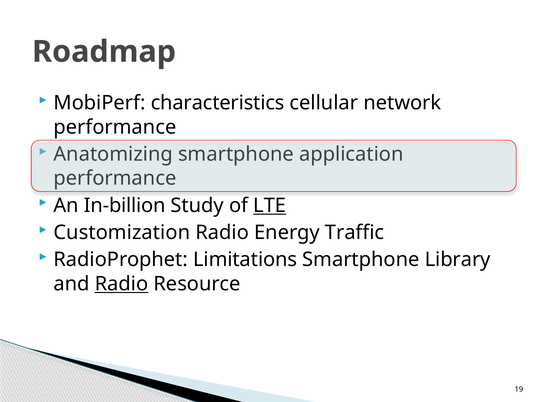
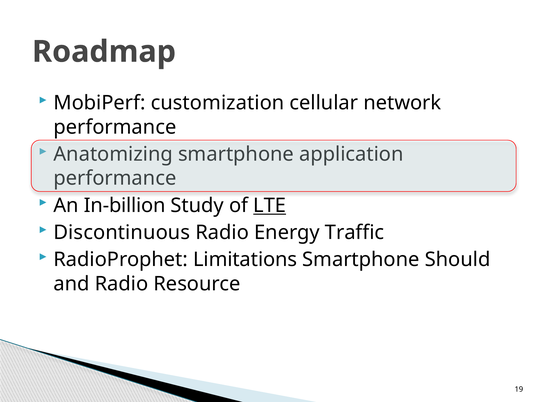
characteristics: characteristics -> customization
Customization: Customization -> Discontinuous
Library: Library -> Should
Radio at (122, 284) underline: present -> none
